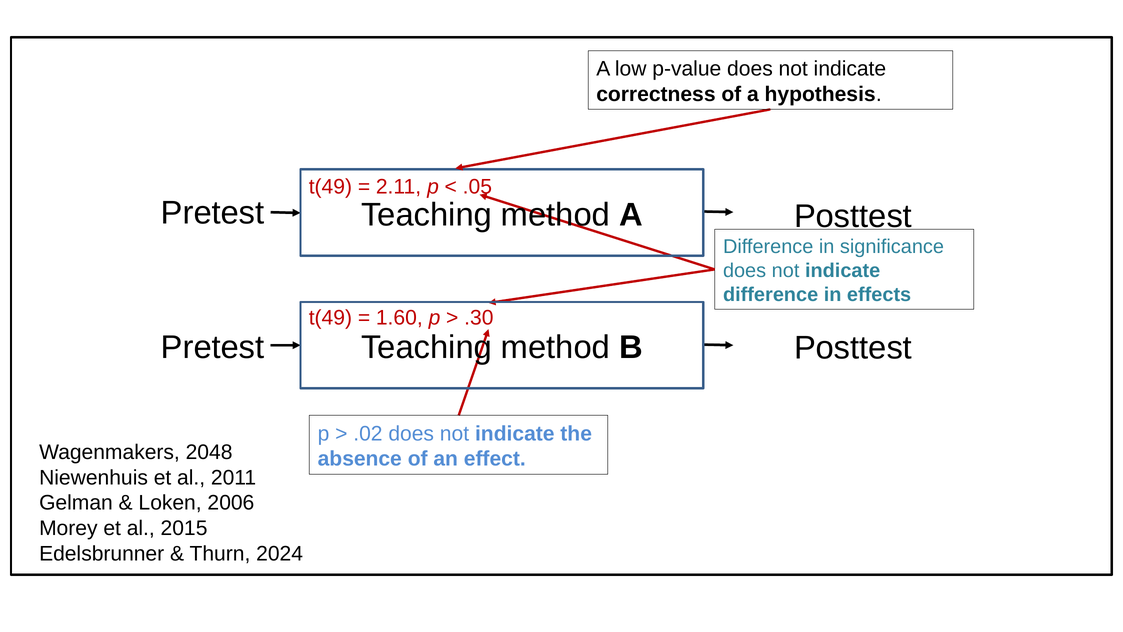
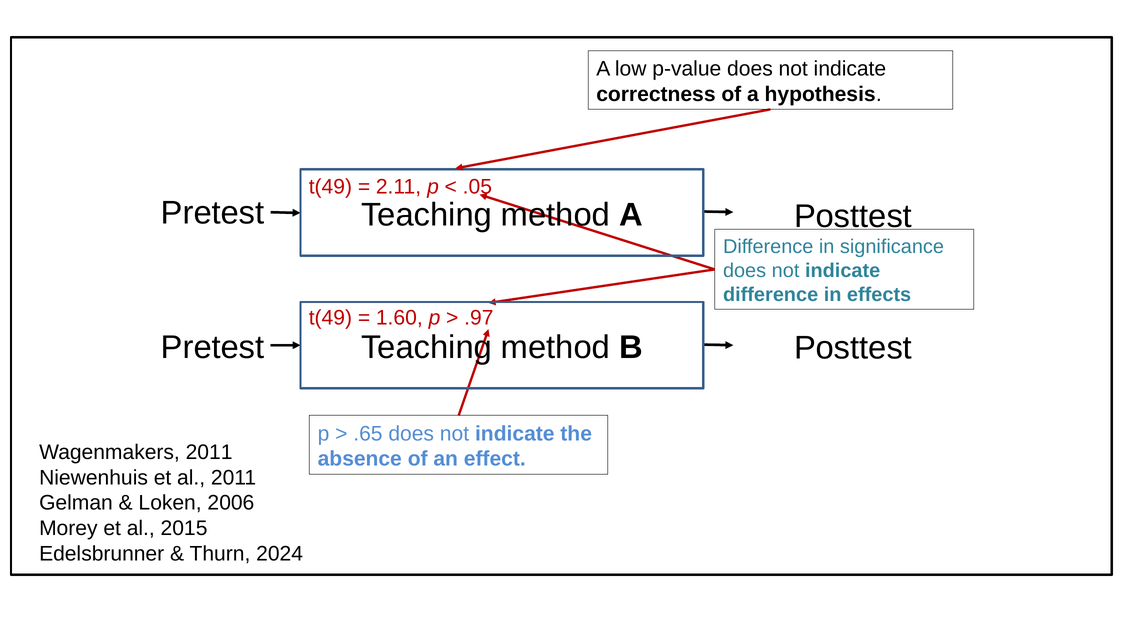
.30: .30 -> .97
.02: .02 -> .65
Wagenmakers 2048: 2048 -> 2011
